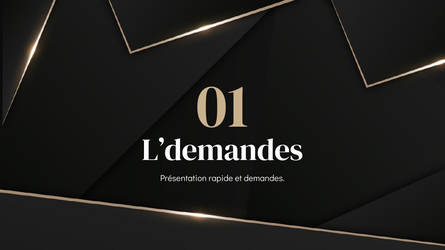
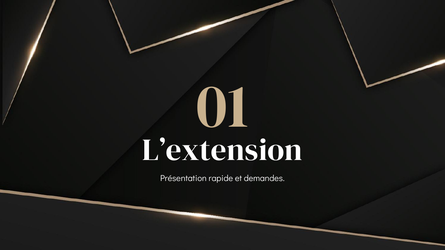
L’demandes: L’demandes -> L’extension
